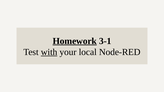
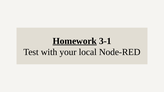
with underline: present -> none
